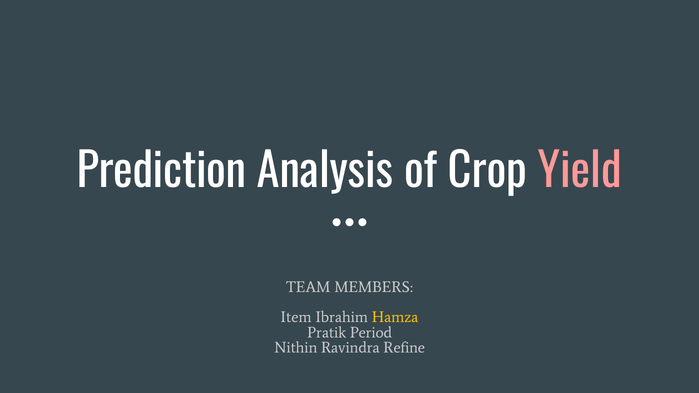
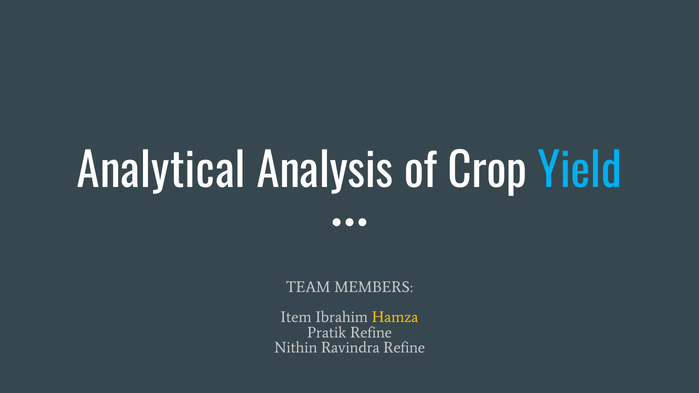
Prediction: Prediction -> Analytical
Yield colour: pink -> light blue
Pratik Period: Period -> Refine
